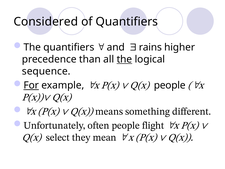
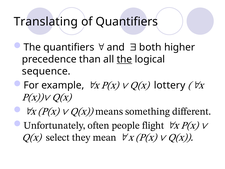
Considered: Considered -> Translating
rains: rains -> both
For underline: present -> none
people at (170, 85): people -> lottery
